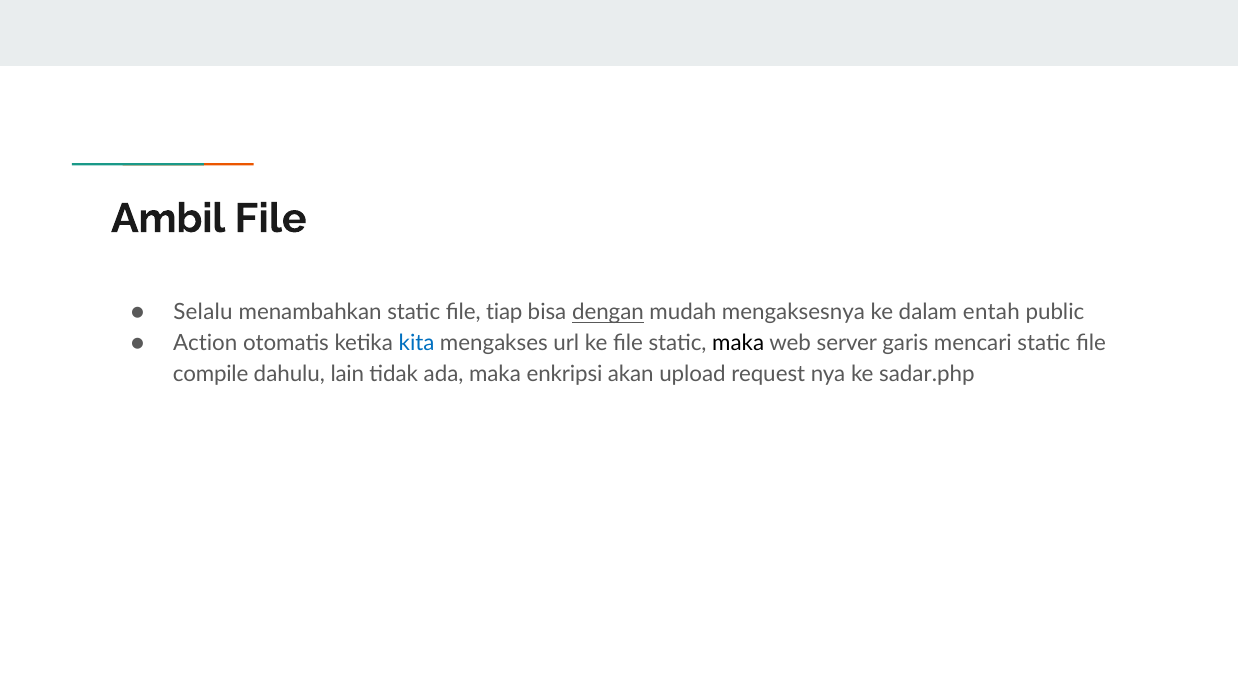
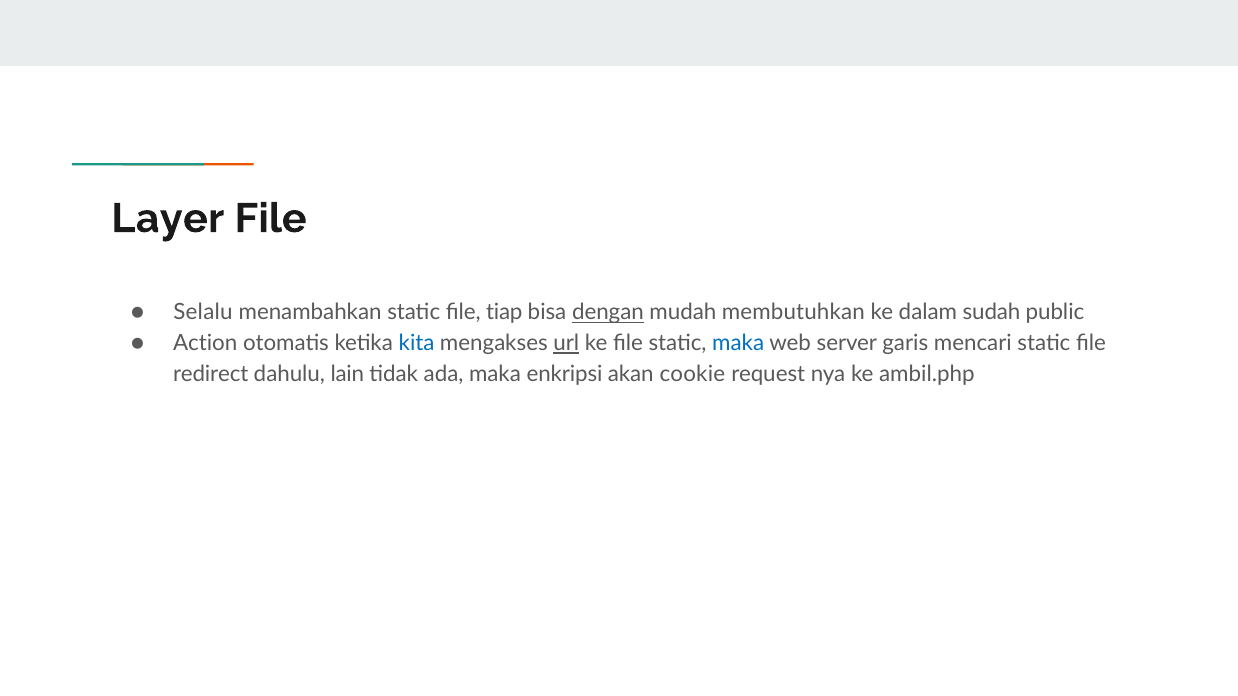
Ambil: Ambil -> Layer
mengaksesnya: mengaksesnya -> membutuhkan
entah: entah -> sudah
url underline: none -> present
maka at (738, 343) colour: black -> blue
compile: compile -> redirect
upload: upload -> cookie
sadar.php: sadar.php -> ambil.php
